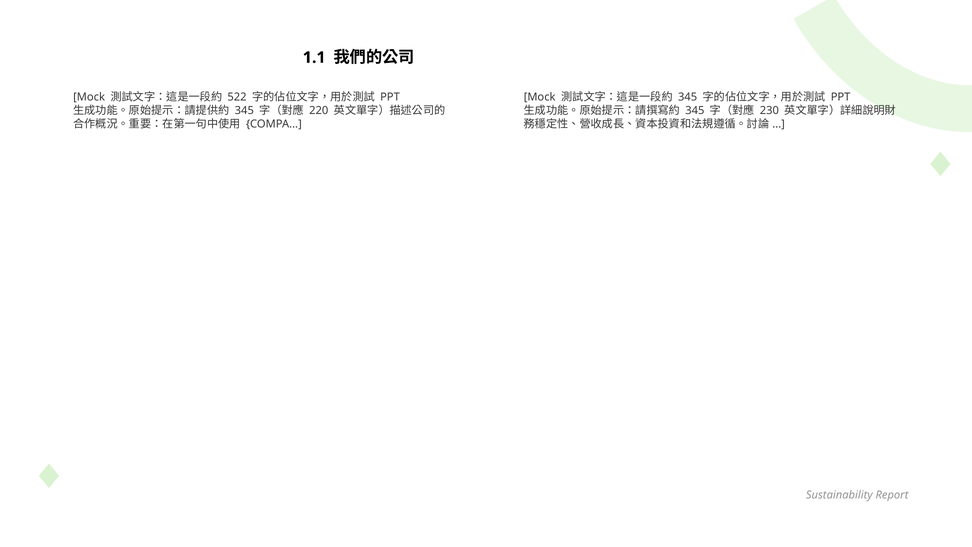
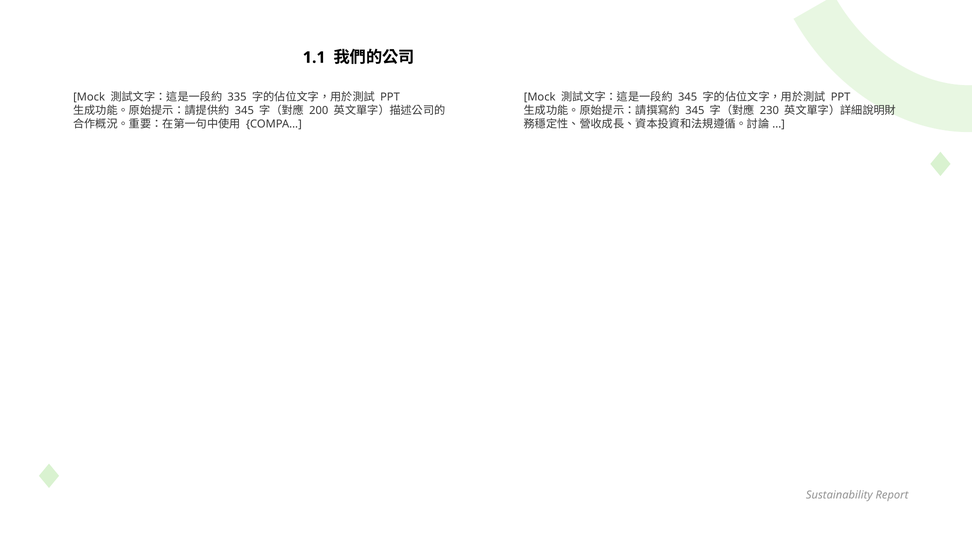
522: 522 -> 335
220: 220 -> 200
